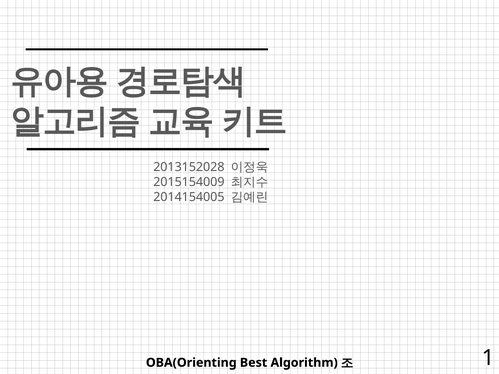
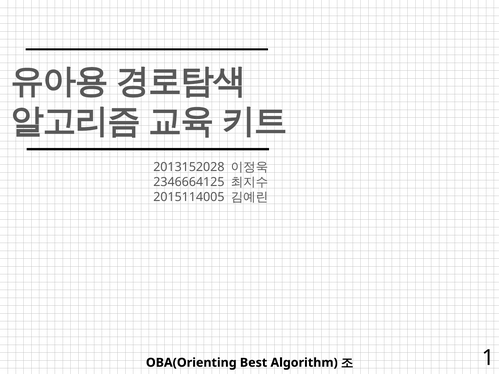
2015154009: 2015154009 -> 2346664125
2014154005: 2014154005 -> 2015114005
